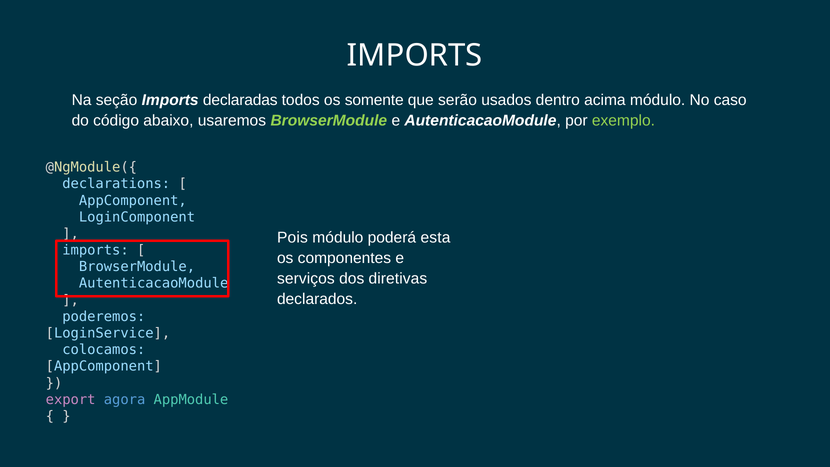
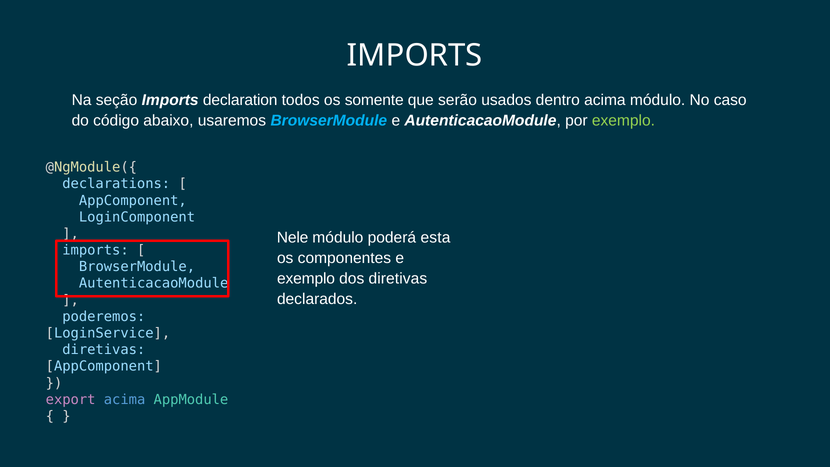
declaradas: declaradas -> declaration
BrowserModule at (329, 120) colour: light green -> light blue
Pois: Pois -> Nele
serviços at (306, 279): serviços -> exemplo
colocamos at (104, 350): colocamos -> diretivas
export agora: agora -> acima
